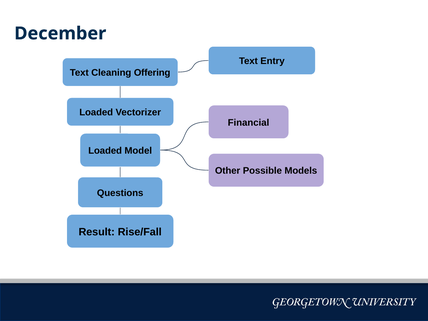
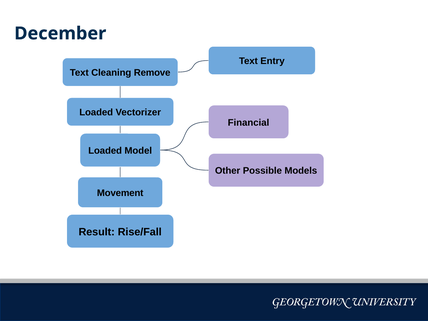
Offering: Offering -> Remove
Questions: Questions -> Movement
